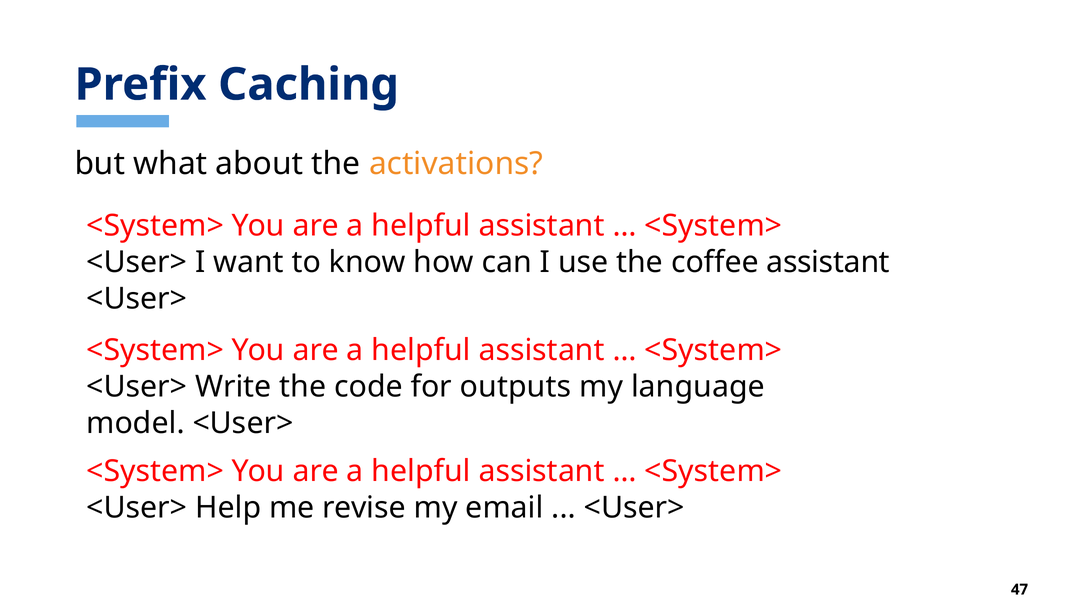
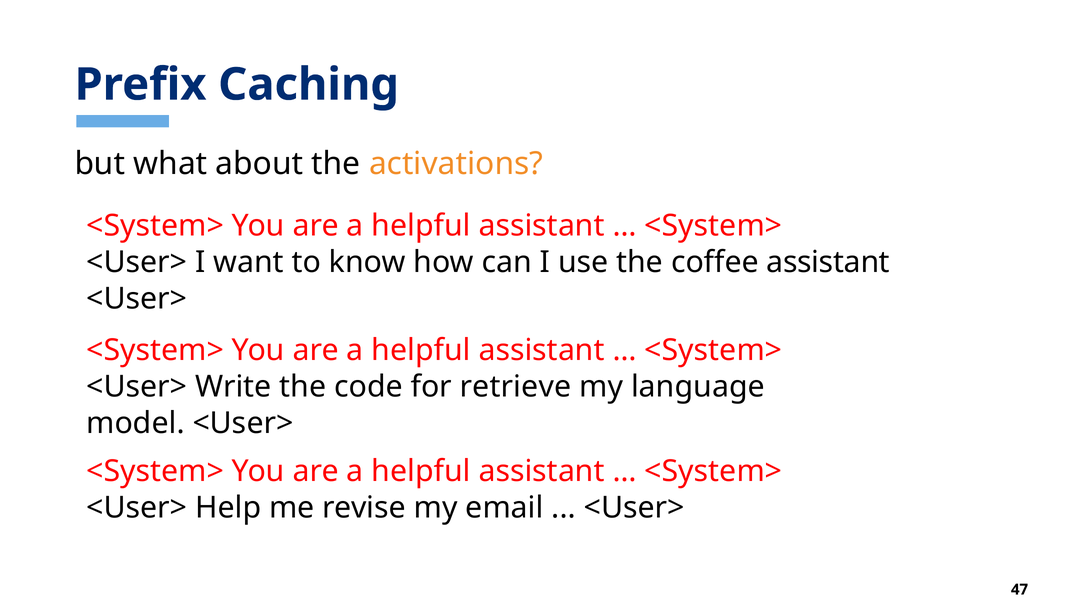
outputs: outputs -> retrieve
